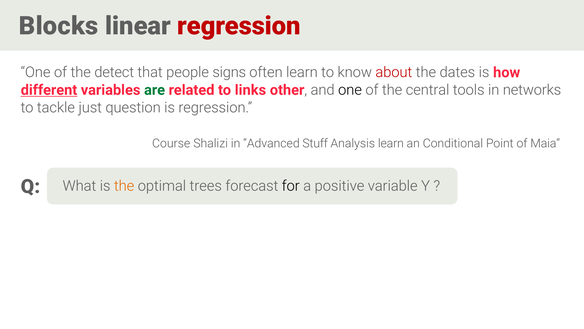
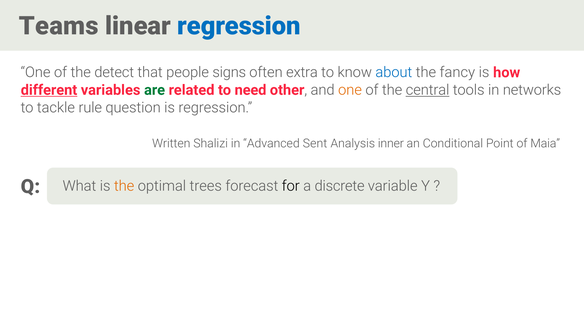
Blocks: Blocks -> Teams
regression at (239, 26) colour: red -> blue
often learn: learn -> extra
about colour: red -> blue
dates: dates -> fancy
links: links -> need
one at (350, 90) colour: black -> orange
central underline: none -> present
just: just -> rule
Course: Course -> Written
Stuff: Stuff -> Sent
Analysis learn: learn -> inner
positive: positive -> discrete
